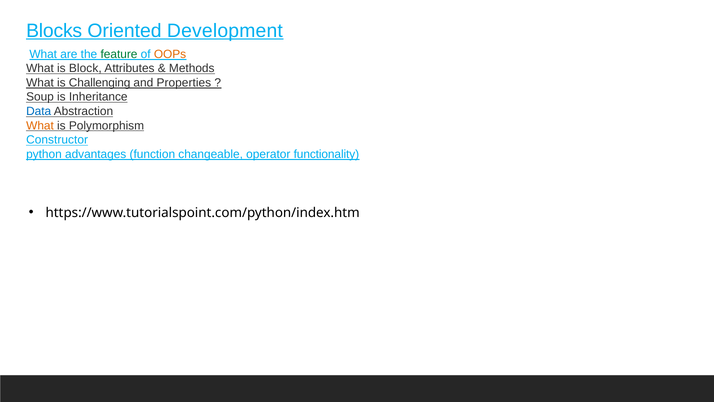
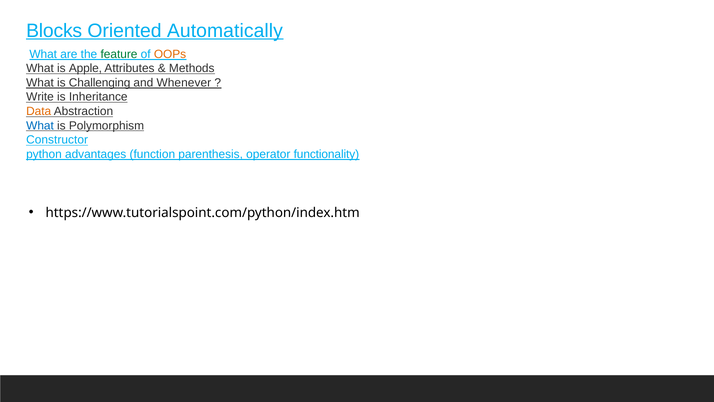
Development: Development -> Automatically
Block: Block -> Apple
Properties: Properties -> Whenever
Soup: Soup -> Write
Data colour: blue -> orange
What at (40, 126) colour: orange -> blue
changeable: changeable -> parenthesis
